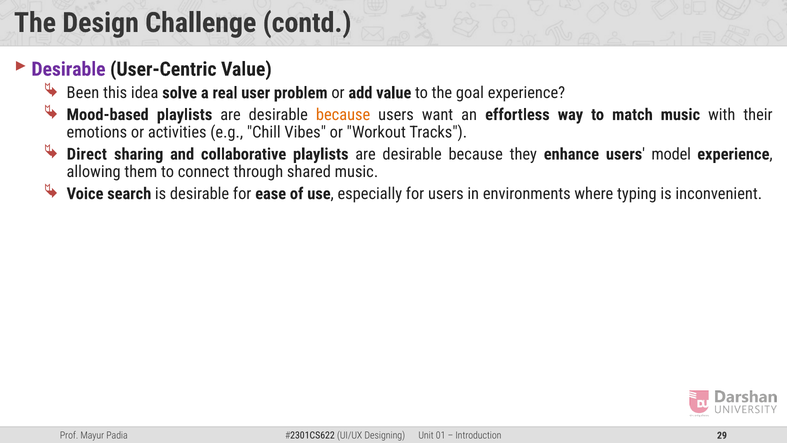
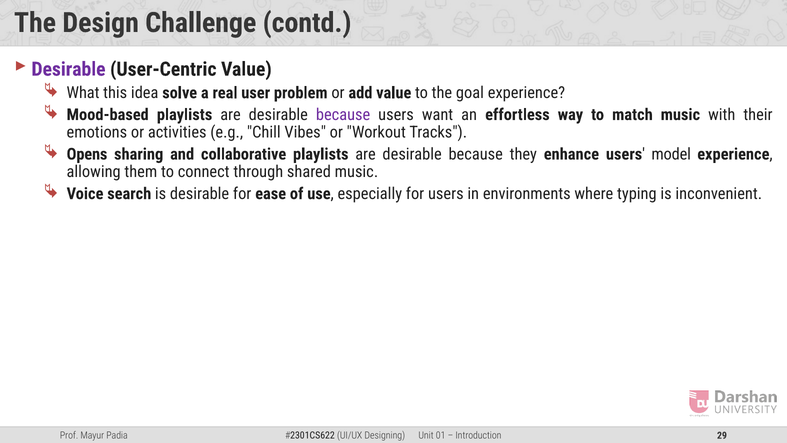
Been: Been -> What
because at (343, 115) colour: orange -> purple
Direct: Direct -> Opens
